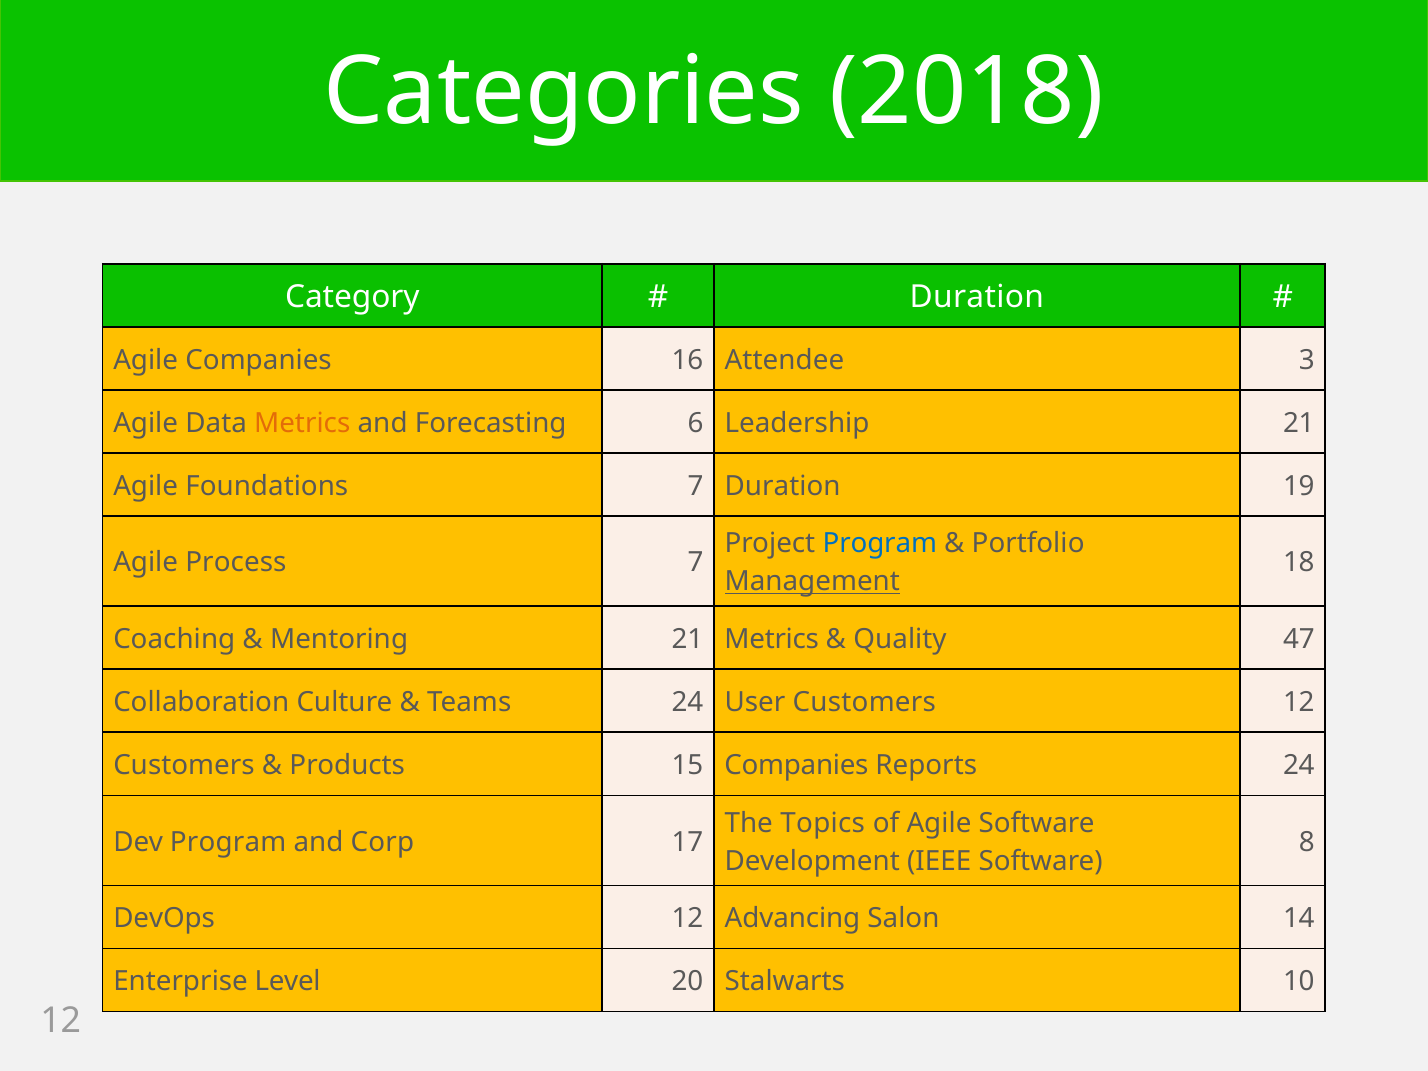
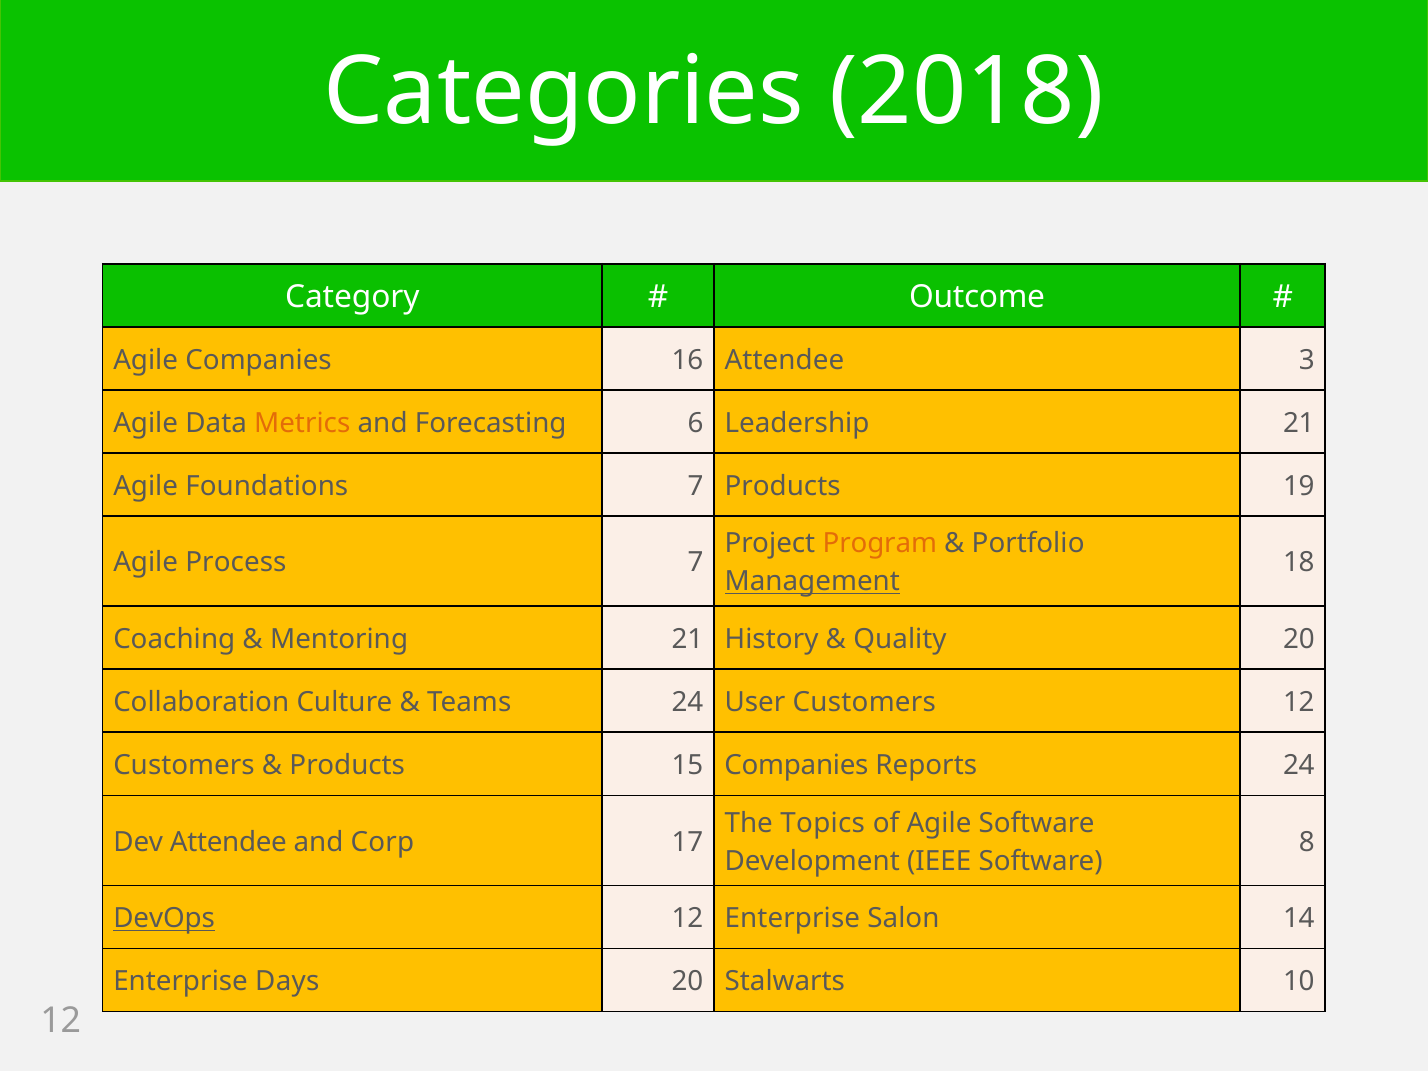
Duration at (977, 297): Duration -> Outcome
7 Duration: Duration -> Products
Program at (880, 544) colour: blue -> orange
21 Metrics: Metrics -> History
Quality 47: 47 -> 20
Dev Program: Program -> Attendee
DevOps underline: none -> present
12 Advancing: Advancing -> Enterprise
Level: Level -> Days
